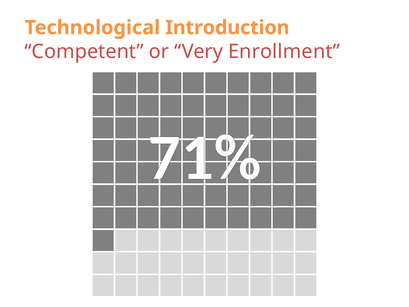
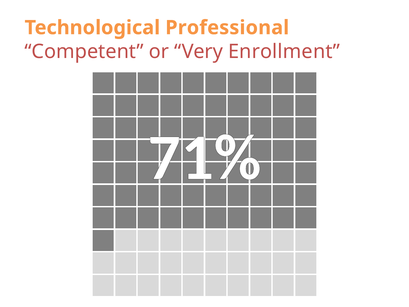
Introduction: Introduction -> Professional
